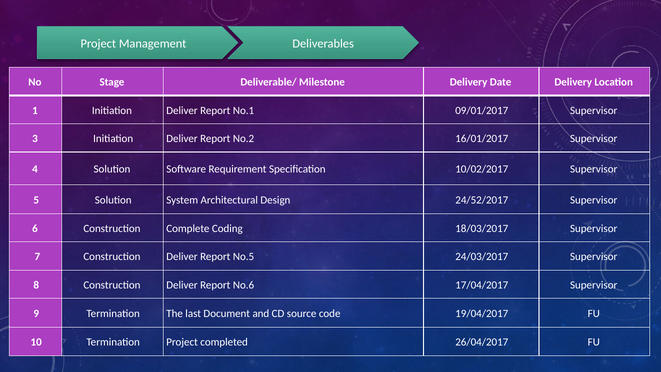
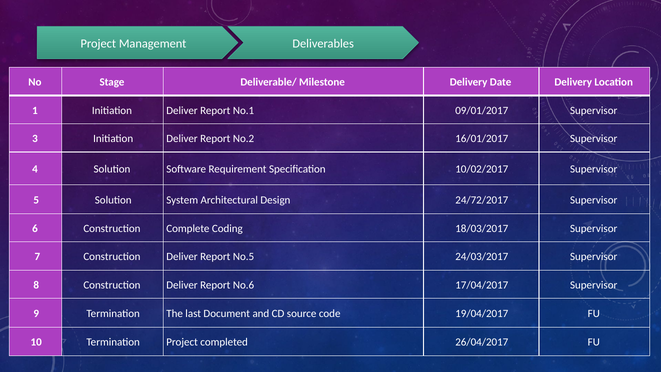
24/52/2017: 24/52/2017 -> 24/72/2017
